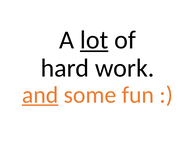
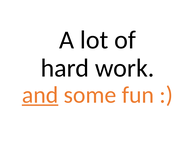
lot underline: present -> none
